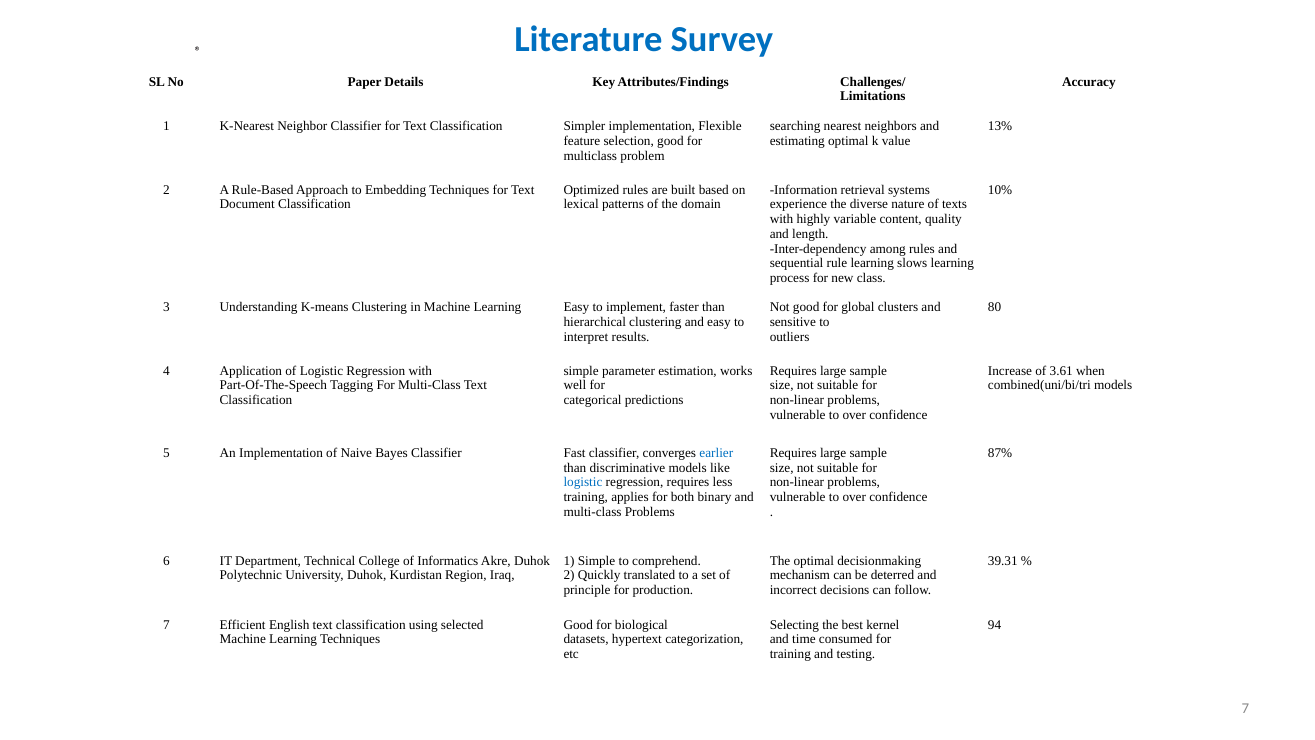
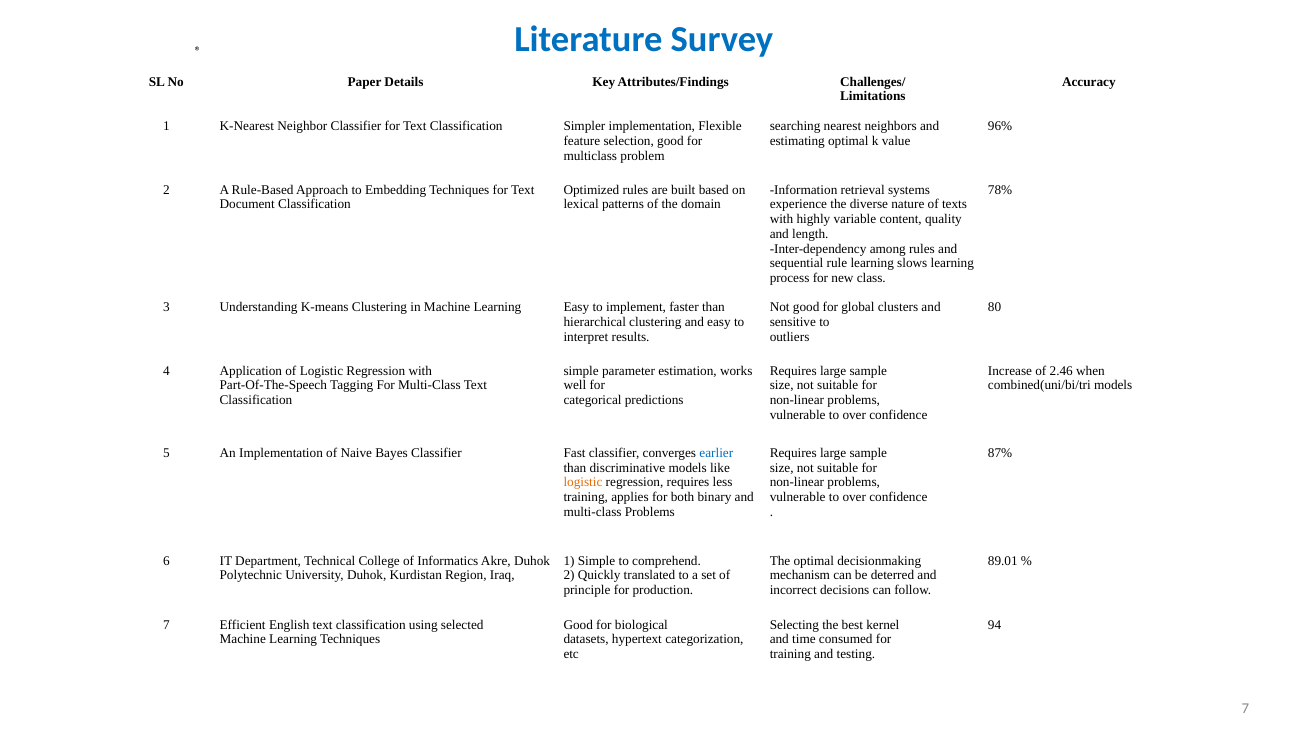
13%: 13% -> 96%
10%: 10% -> 78%
3.61: 3.61 -> 2.46
logistic at (583, 482) colour: blue -> orange
39.31: 39.31 -> 89.01
